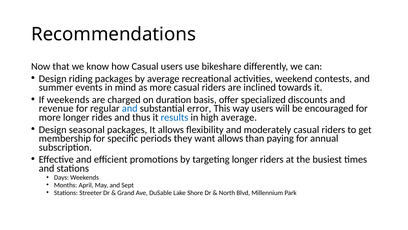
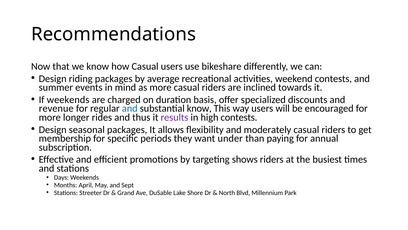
substantial error: error -> know
results colour: blue -> purple
high average: average -> contests
want allows: allows -> under
targeting longer: longer -> shows
